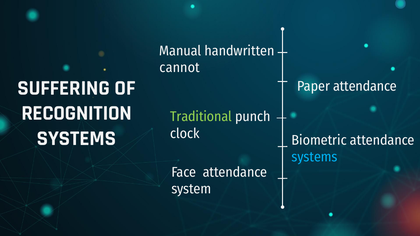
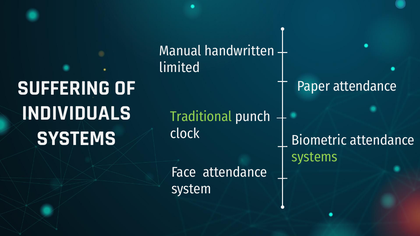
cannot: cannot -> limited
RECOGNITION: RECOGNITION -> INDIVIDUALS
systems at (315, 157) colour: light blue -> light green
